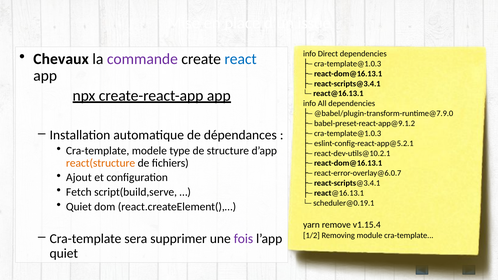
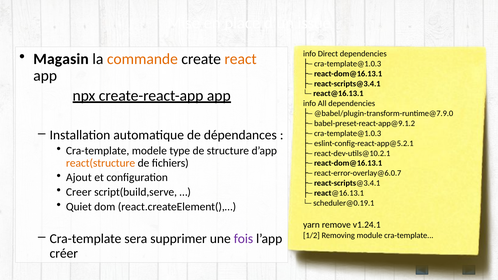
Chevaux: Chevaux -> Magasin
commande colour: purple -> orange
react colour: blue -> orange
Fetch: Fetch -> Creer
v1.15.4: v1.15.4 -> v1.24.1
quiet at (64, 253): quiet -> créer
